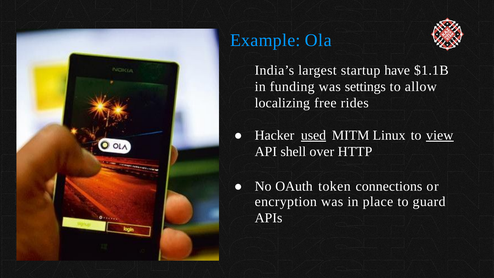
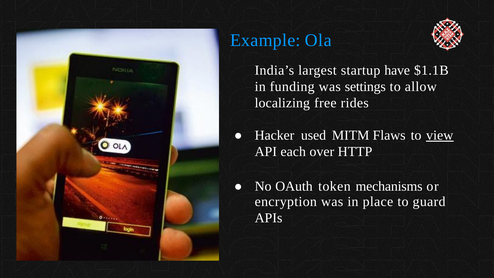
used underline: present -> none
Linux: Linux -> Flaws
shell: shell -> each
connections: connections -> mechanisms
